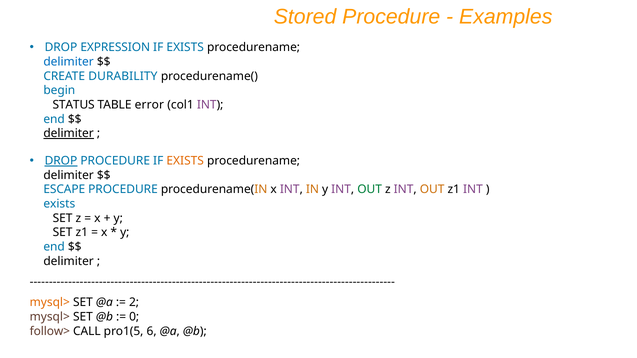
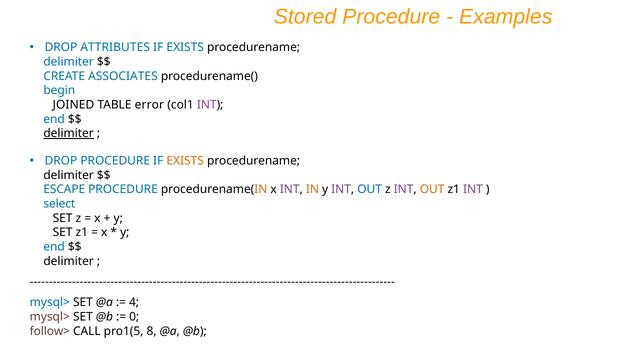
EXPRESSION: EXPRESSION -> ATTRIBUTES
DURABILITY: DURABILITY -> ASSOCIATES
STATUS: STATUS -> JOINED
DROP at (61, 161) underline: present -> none
OUT at (370, 190) colour: green -> blue
exists at (59, 204): exists -> select
mysql> at (50, 303) colour: orange -> blue
2: 2 -> 4
6: 6 -> 8
